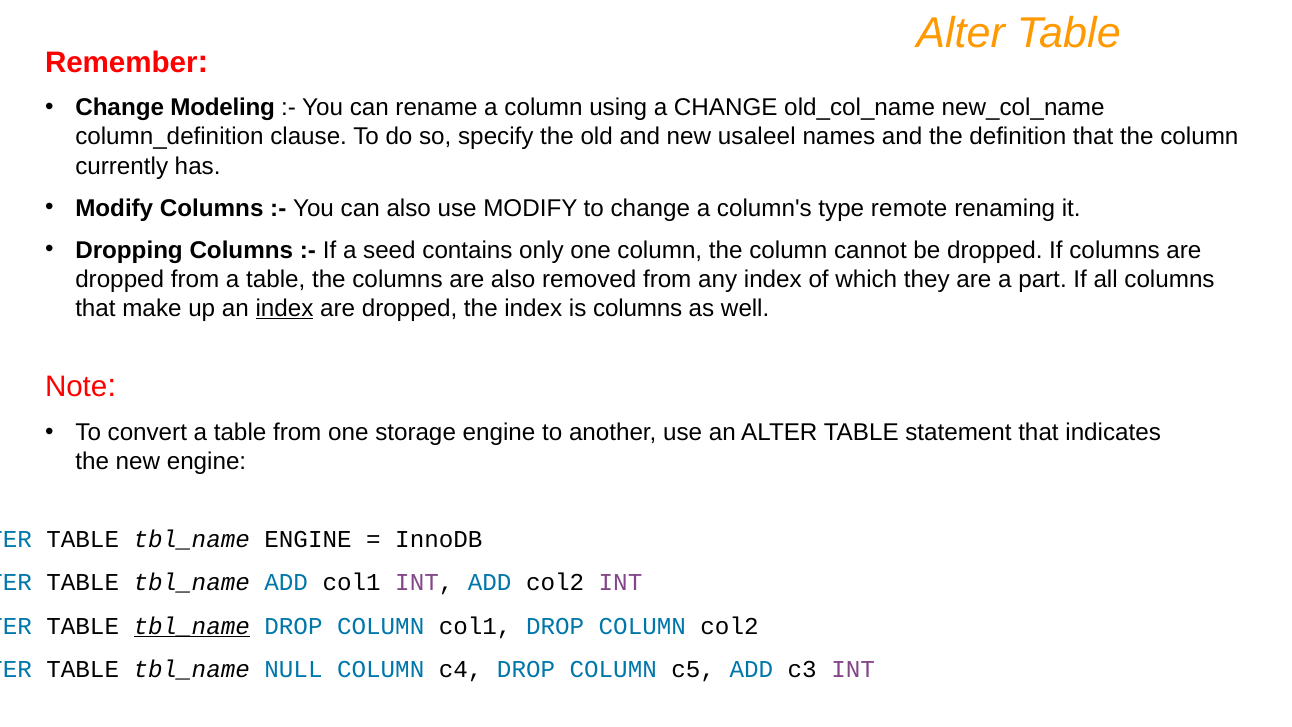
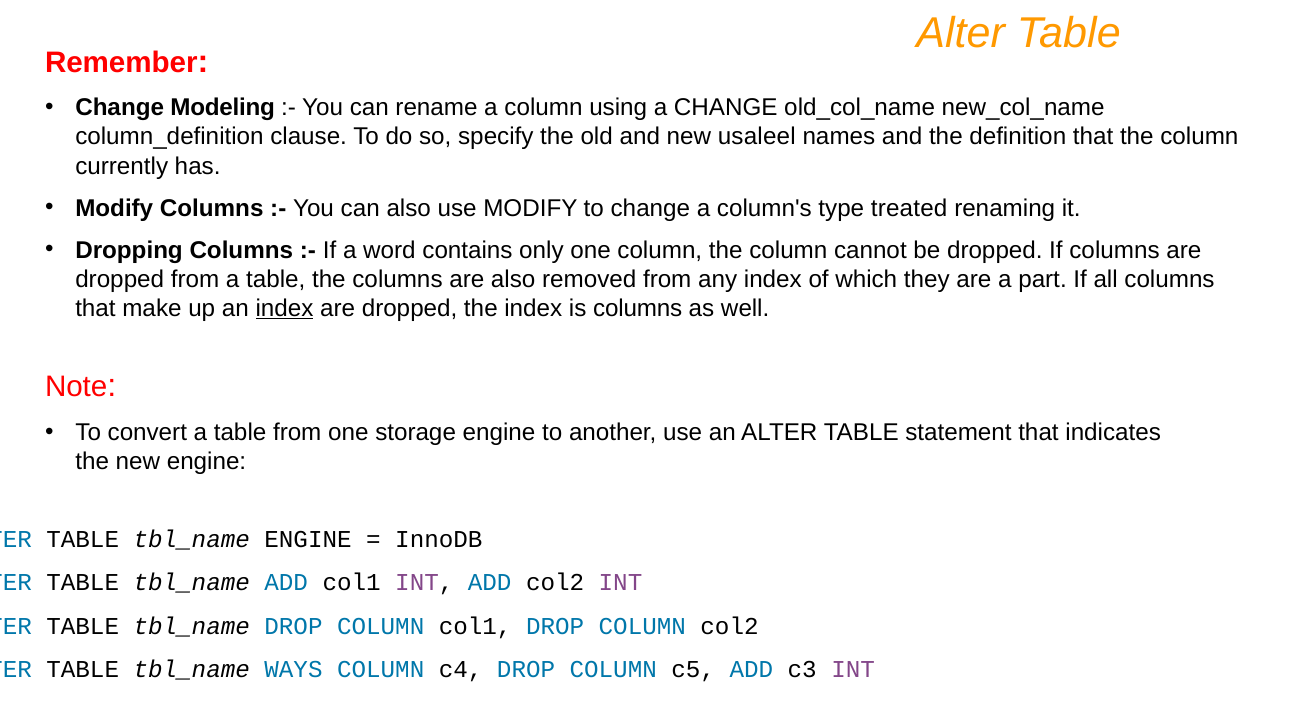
remote: remote -> treated
seed: seed -> word
tbl_name at (192, 626) underline: present -> none
NULL: NULL -> WAYS
